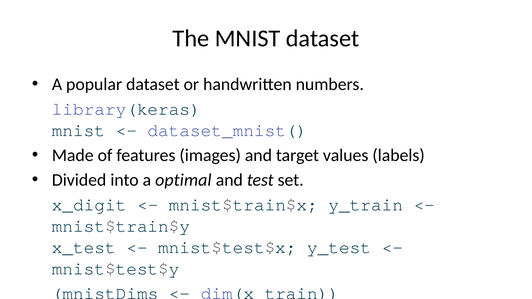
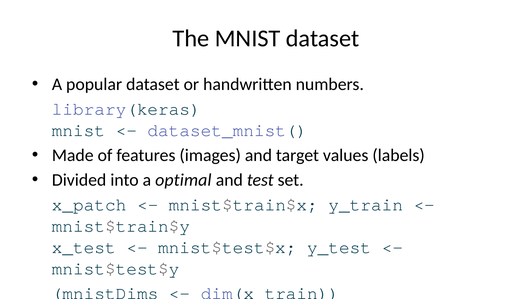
x_digit: x_digit -> x_patch
